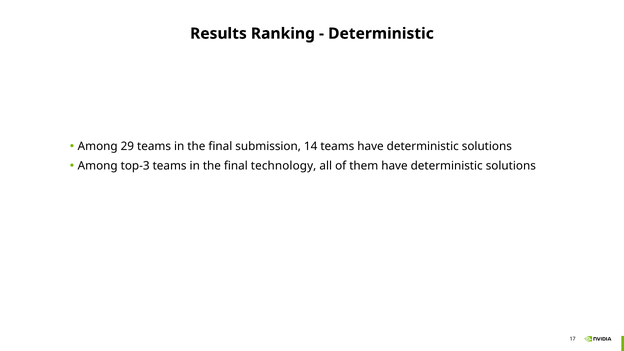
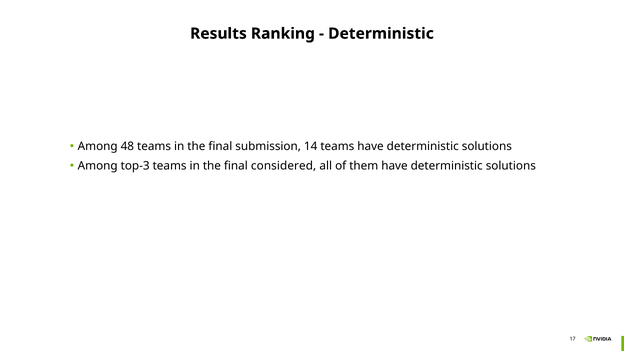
29: 29 -> 48
technology: technology -> considered
